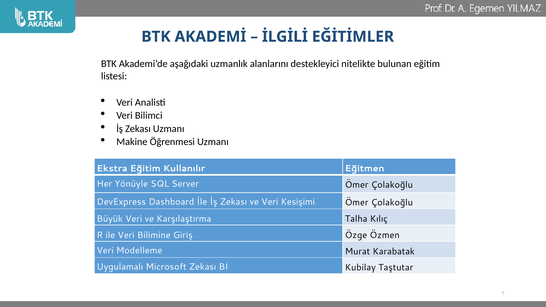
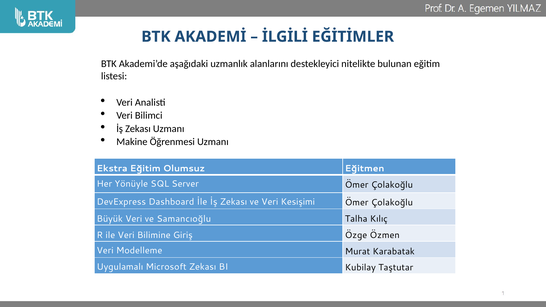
Kullanılır: Kullanılır -> Olumsuz
Karşılaştırma: Karşılaştırma -> Samancıoğlu
